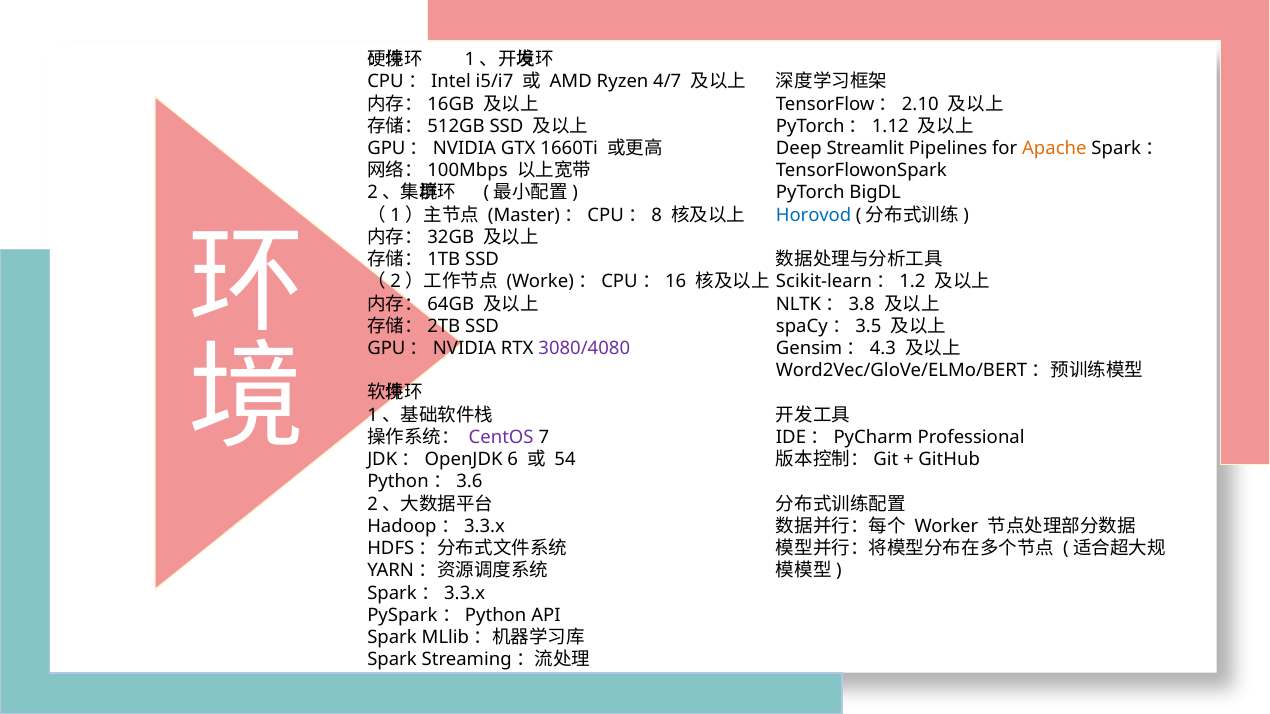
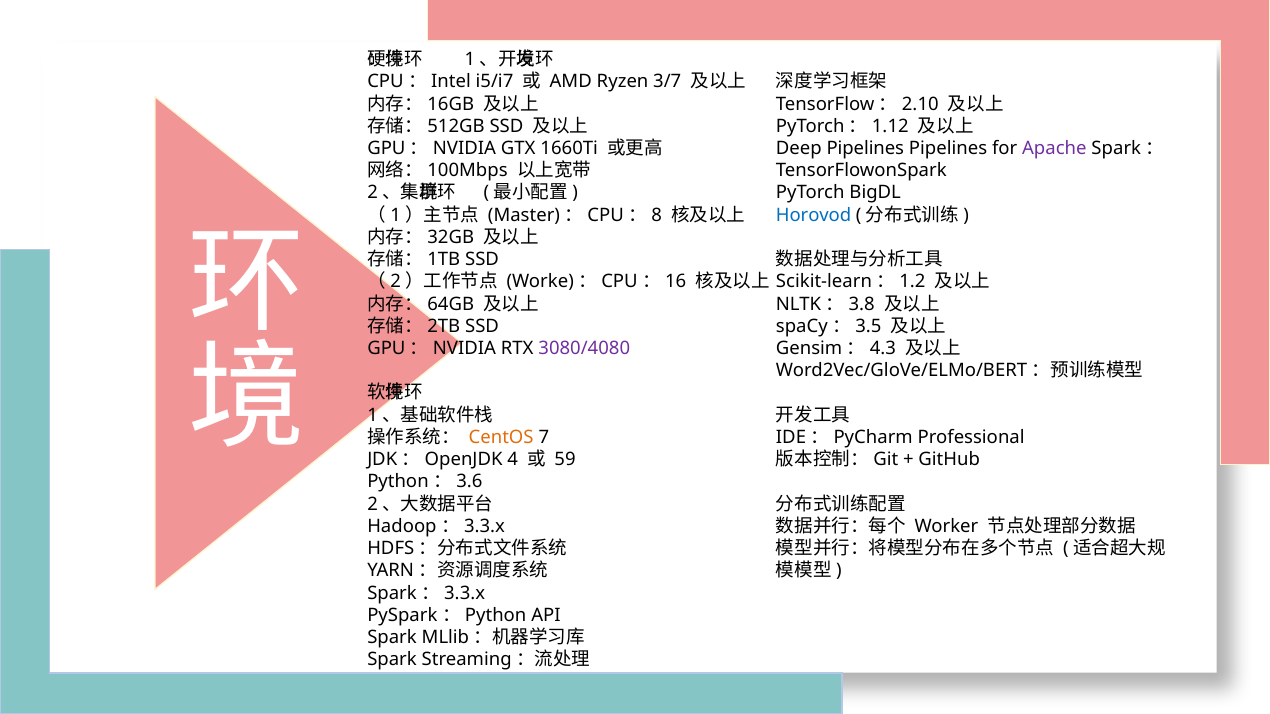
4/7: 4/7 -> 3/7
Deep Streamlit: Streamlit -> Pipelines
Apache colour: orange -> purple
CentOS colour: purple -> orange
6: 6 -> 4
54: 54 -> 59
